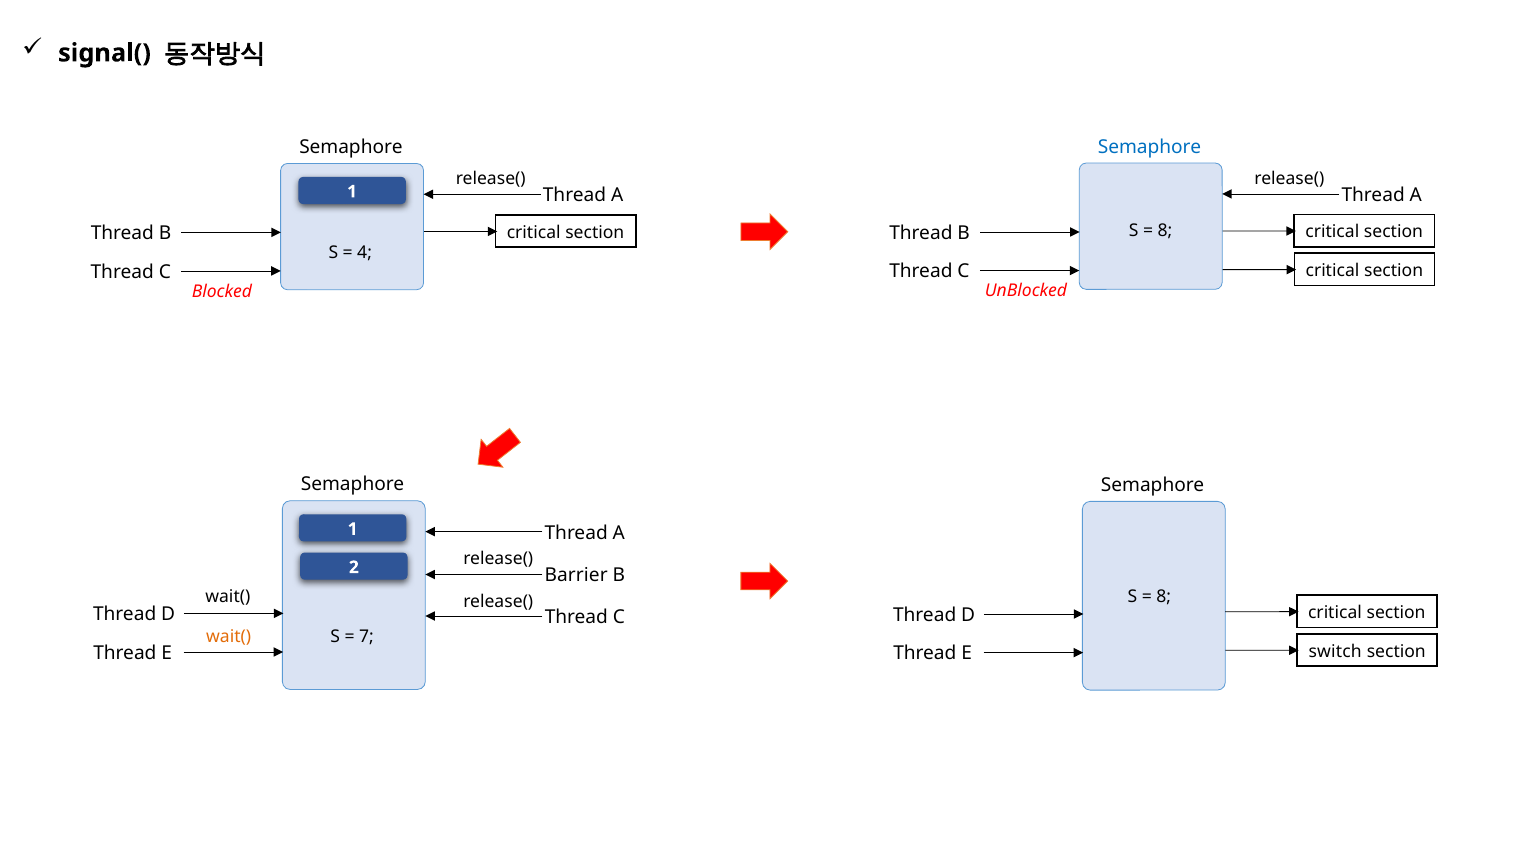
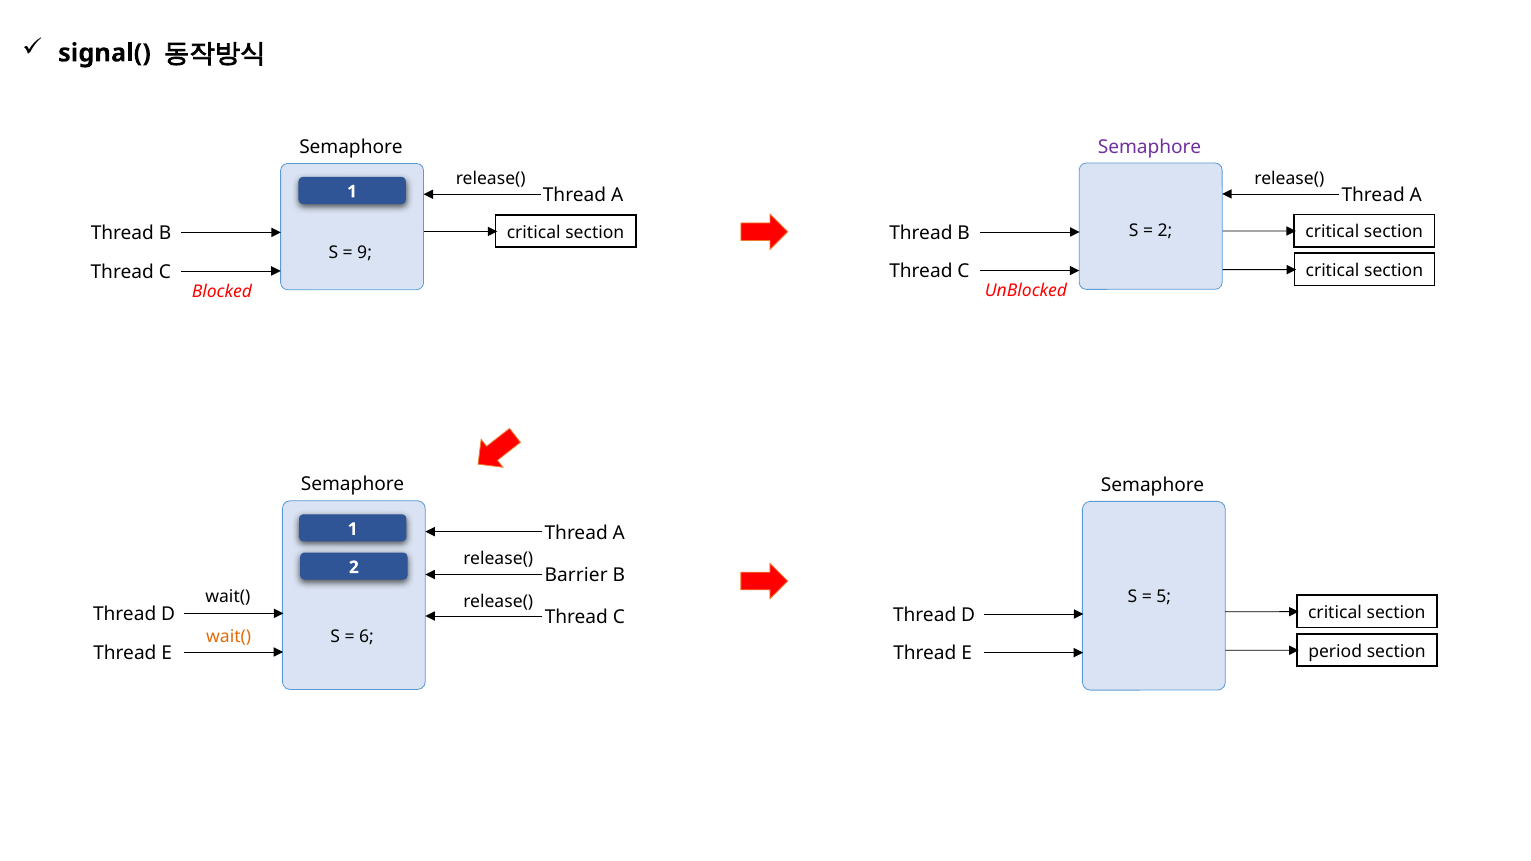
Semaphore at (1150, 147) colour: blue -> purple
8 at (1165, 230): 8 -> 2
4: 4 -> 9
8 at (1164, 597): 8 -> 5
7: 7 -> 6
switch: switch -> period
